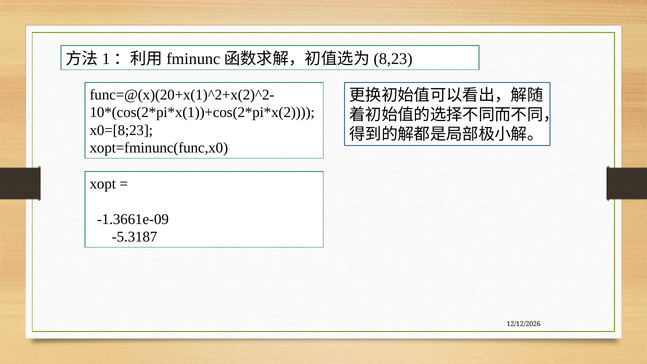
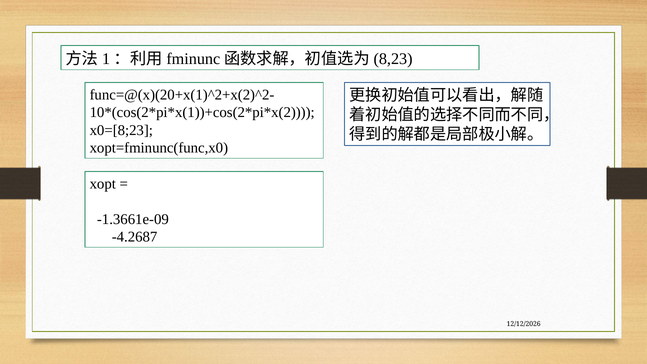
-5.3187: -5.3187 -> -4.2687
